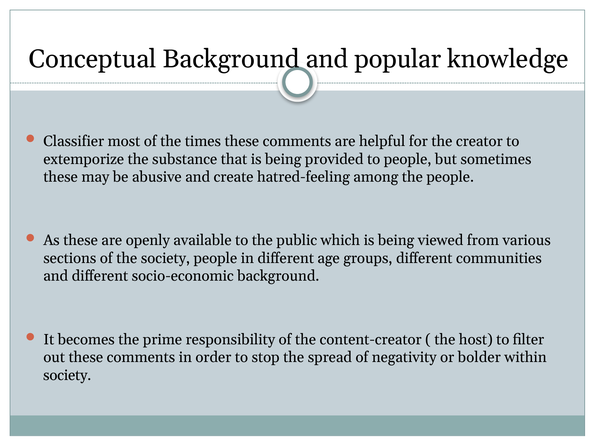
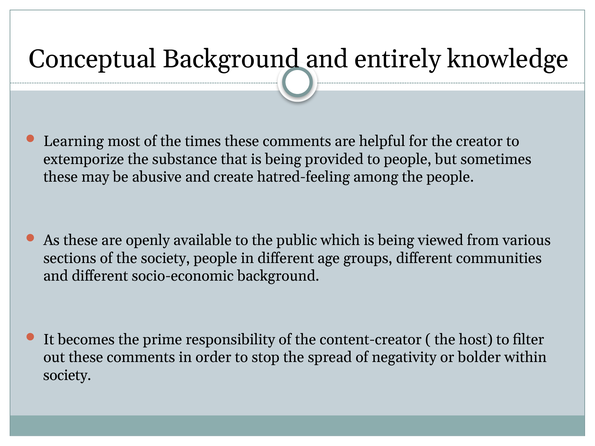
popular: popular -> entirely
Classifier: Classifier -> Learning
